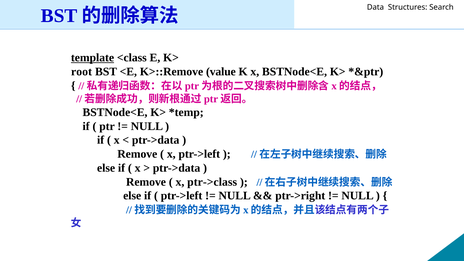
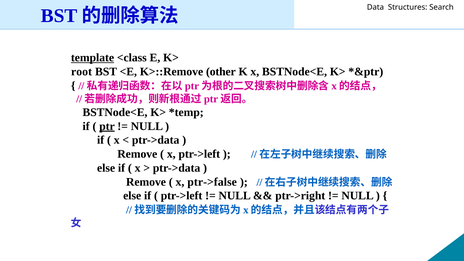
value: value -> other
ptr underline: none -> present
ptr->class: ptr->class -> ptr->false
